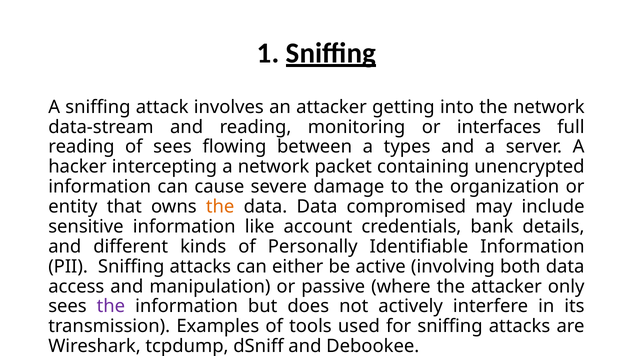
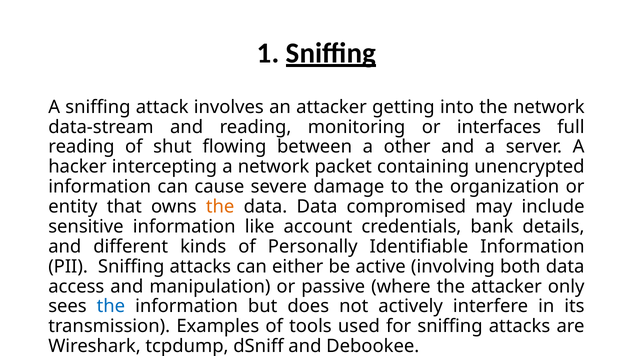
of sees: sees -> shut
types: types -> other
the at (111, 306) colour: purple -> blue
